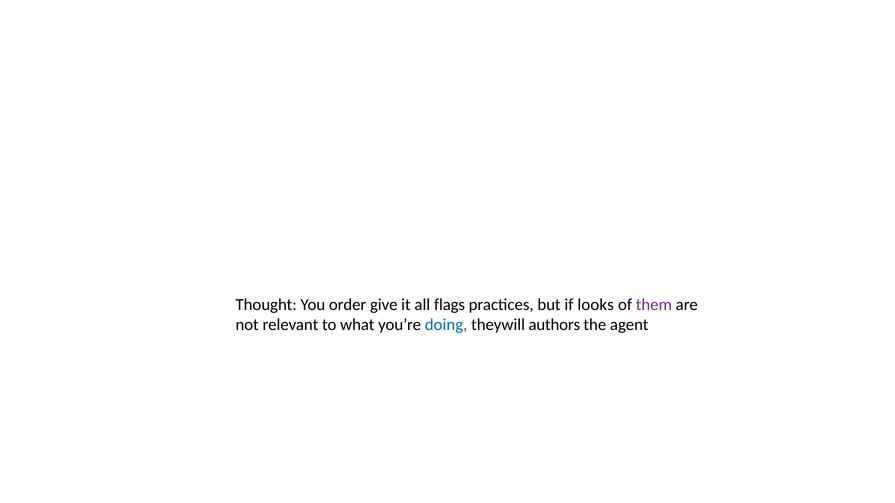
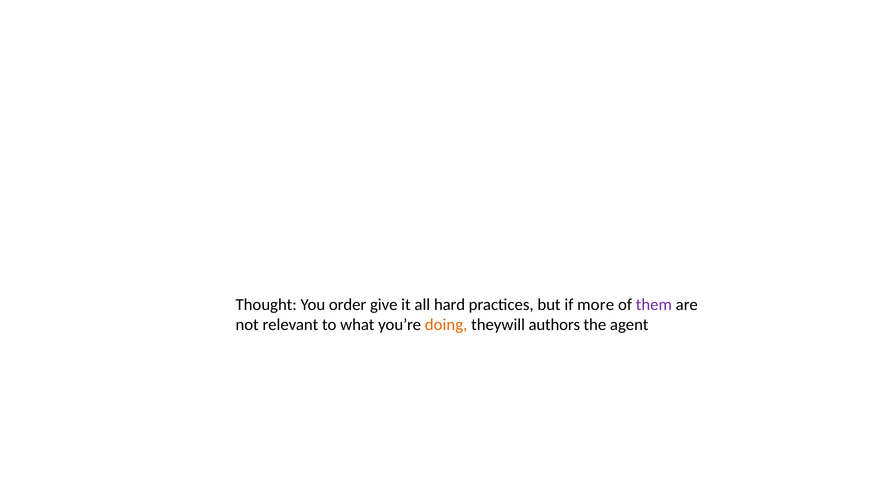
flags: flags -> hard
looks: looks -> more
doing colour: blue -> orange
